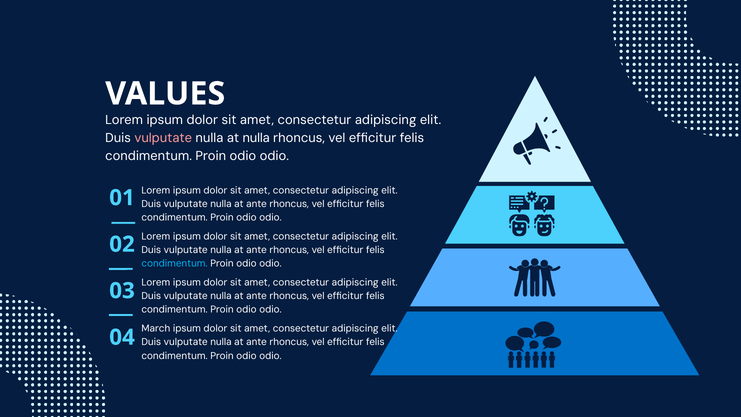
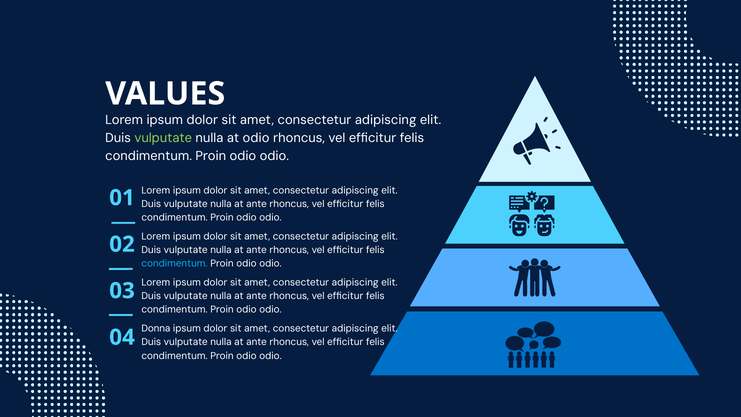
vulputate at (163, 138) colour: pink -> light green
at nulla: nulla -> odio
March: March -> Donna
